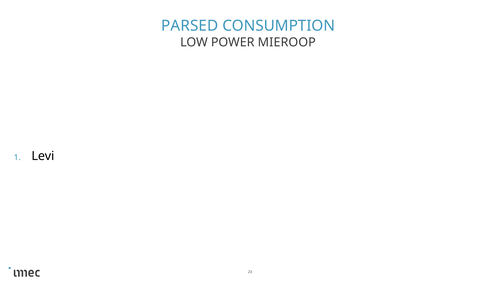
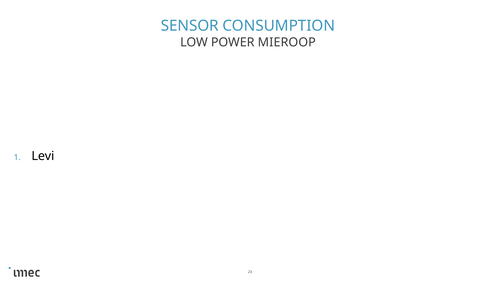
PARSED: PARSED -> SENSOR
